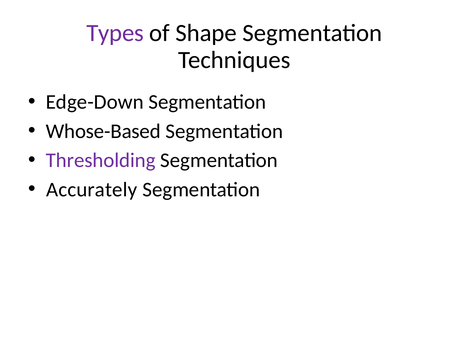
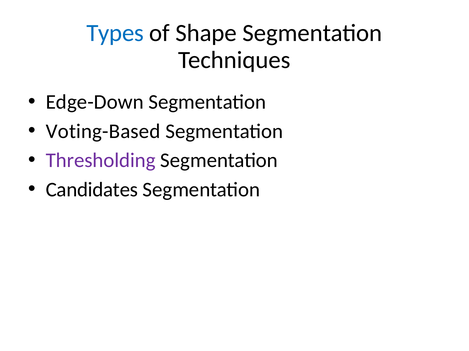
Types colour: purple -> blue
Whose-Based: Whose-Based -> Voting-Based
Accurately: Accurately -> Candidates
